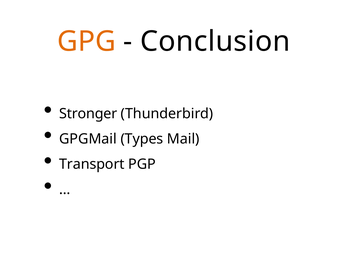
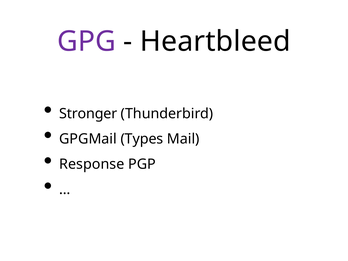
GPG colour: orange -> purple
Conclusion: Conclusion -> Heartbleed
Transport: Transport -> Response
